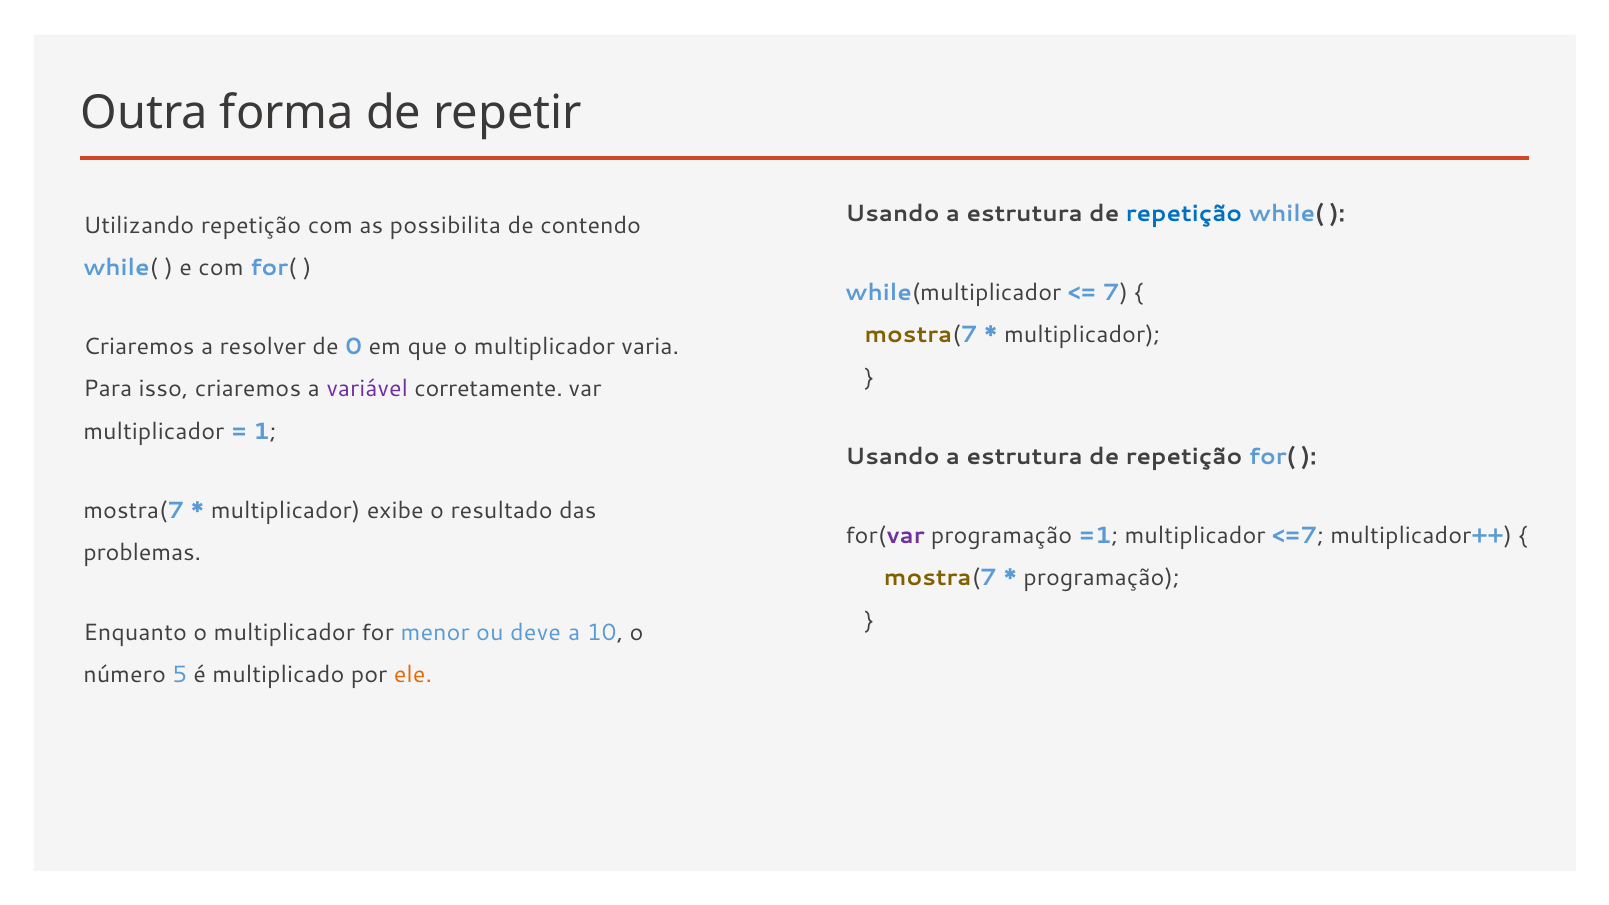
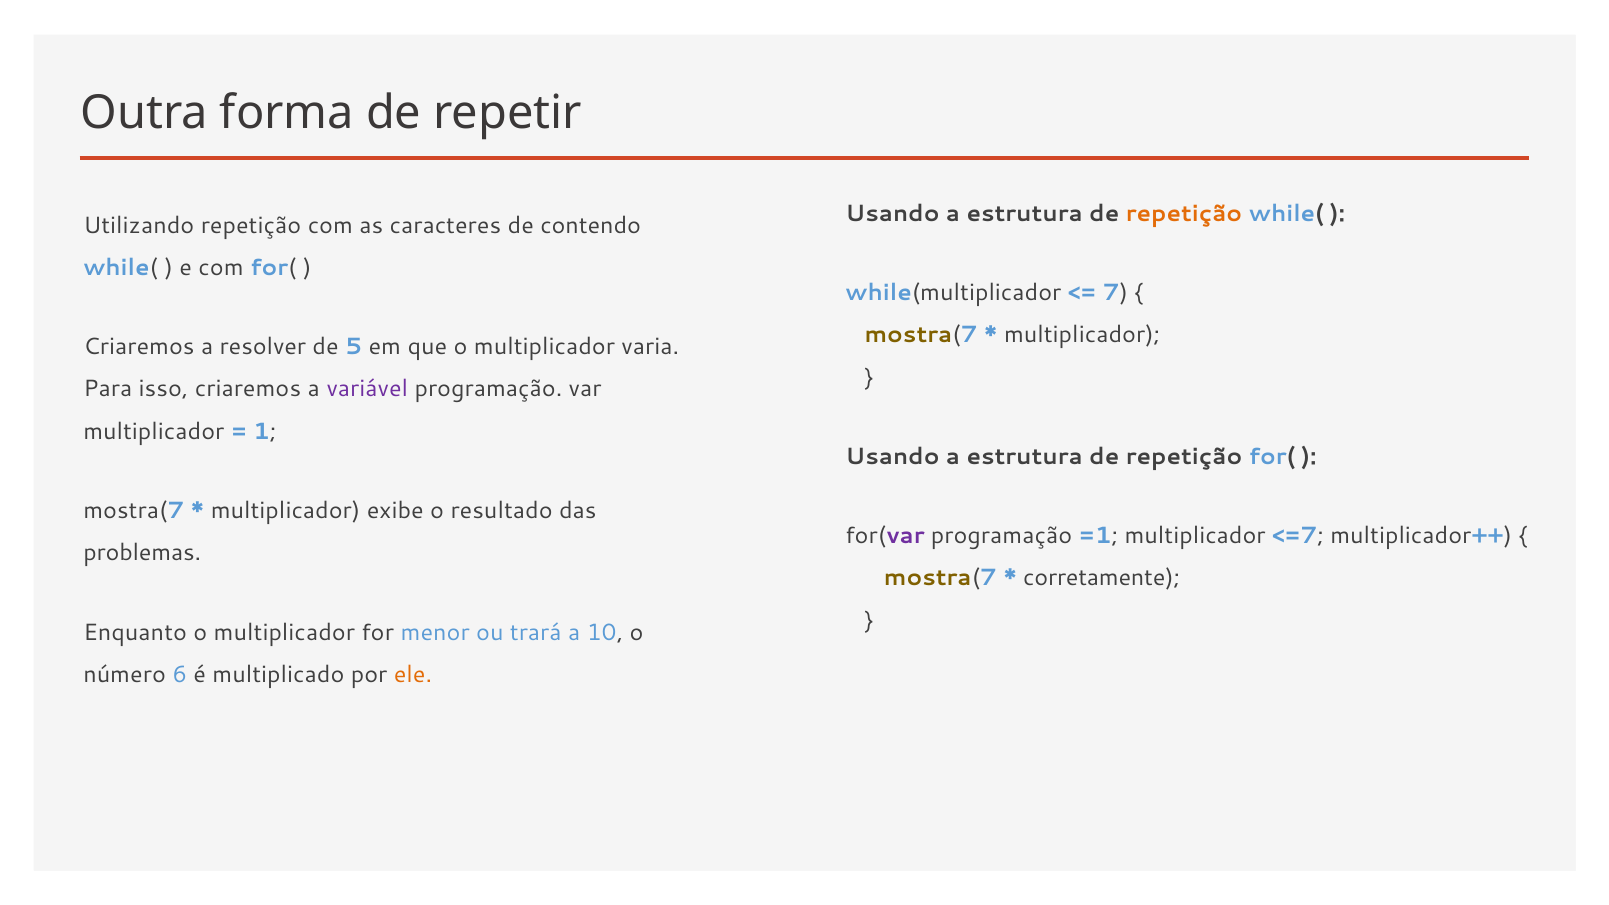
repetição at (1184, 214) colour: blue -> orange
possibilita: possibilita -> caracteres
0: 0 -> 5
variável corretamente: corretamente -> programação
programação at (1102, 578): programação -> corretamente
deve: deve -> trará
5: 5 -> 6
